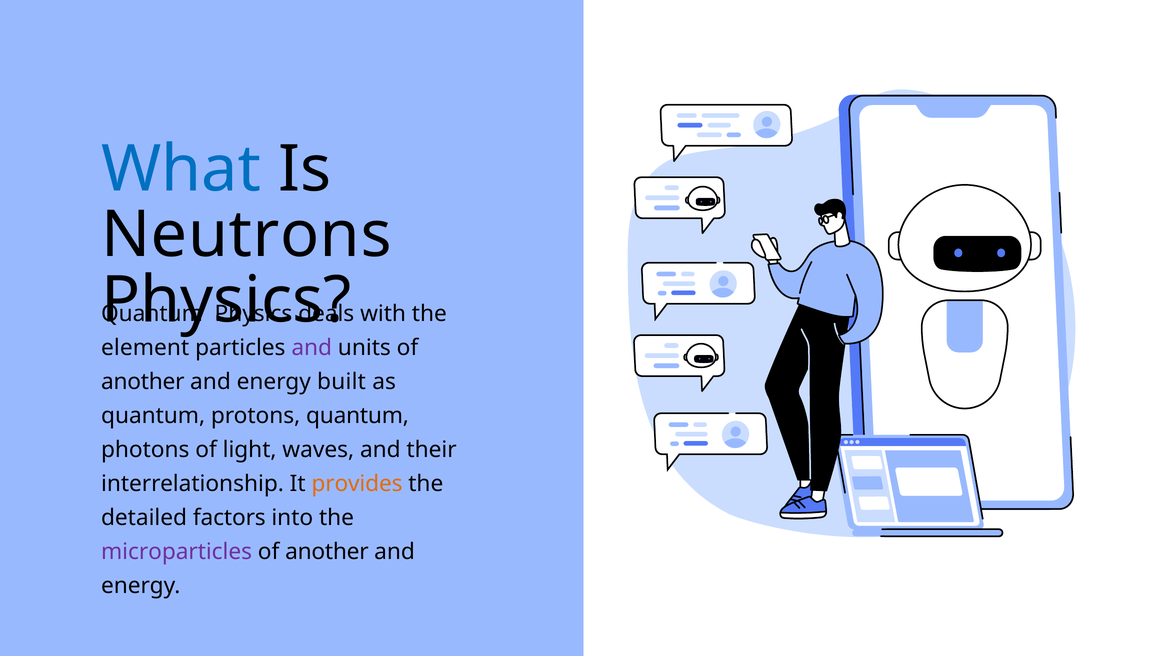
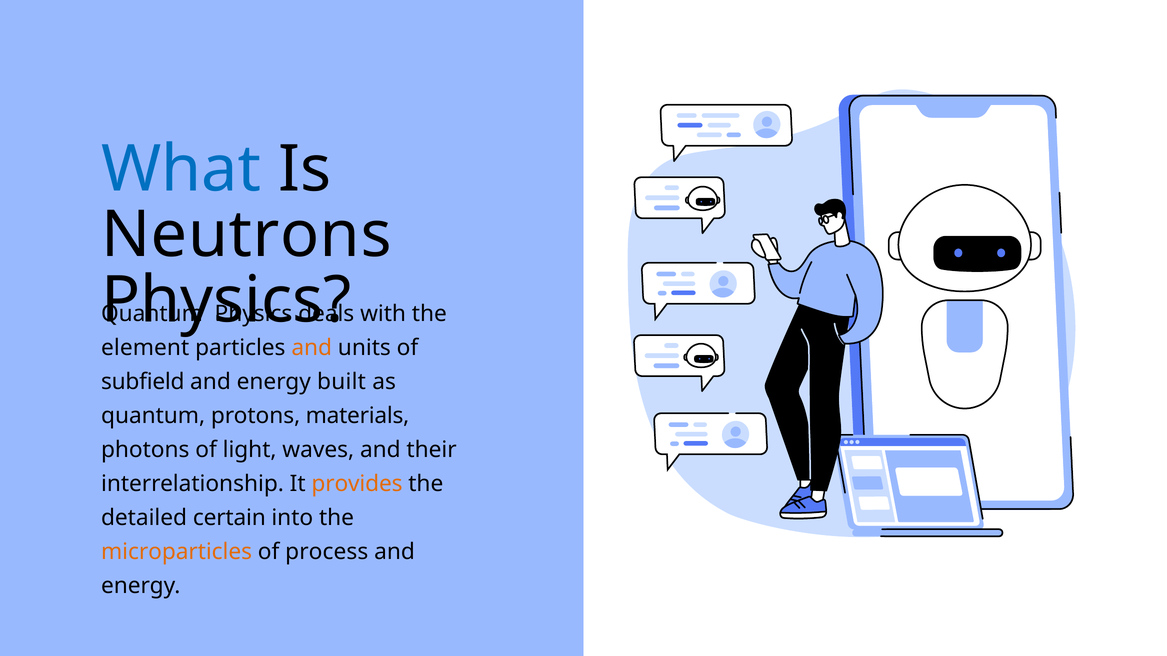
and at (312, 348) colour: purple -> orange
another at (143, 382): another -> subfield
protons quantum: quantum -> materials
factors: factors -> certain
microparticles colour: purple -> orange
another at (327, 552): another -> process
